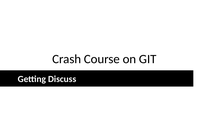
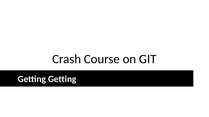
Getting Discuss: Discuss -> Getting
